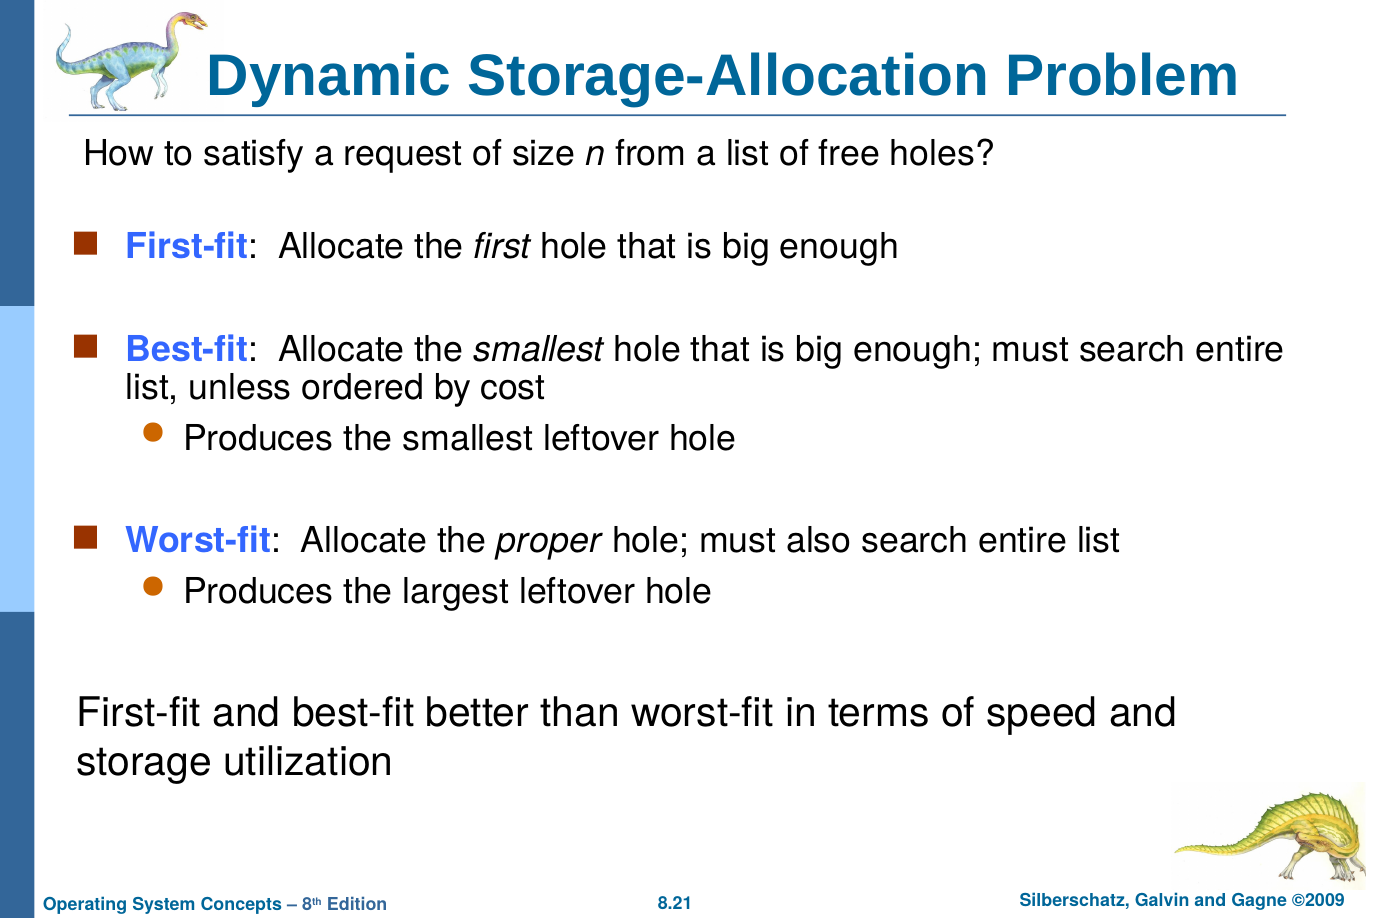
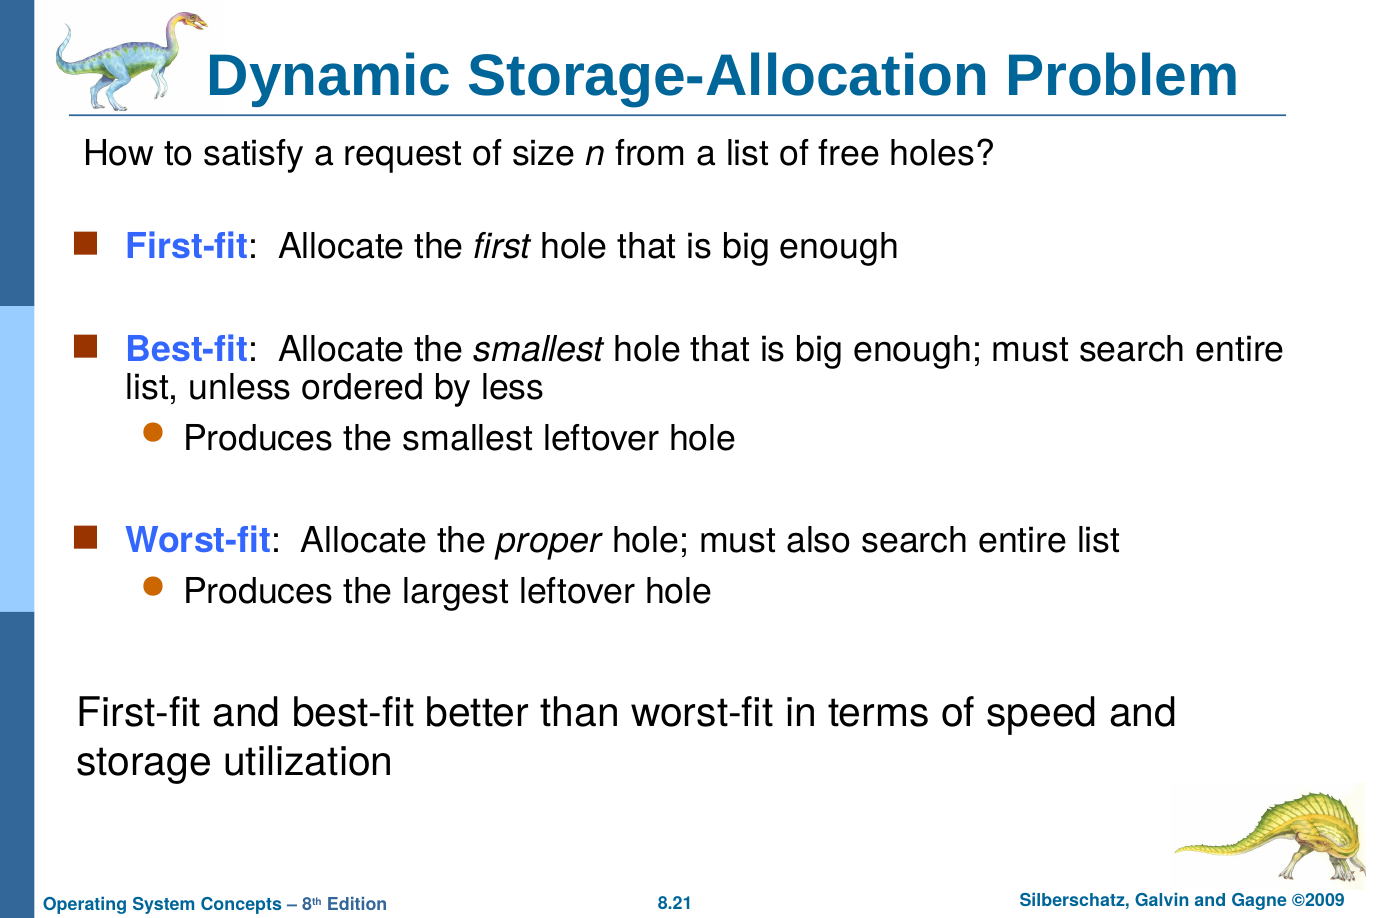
cost: cost -> less
